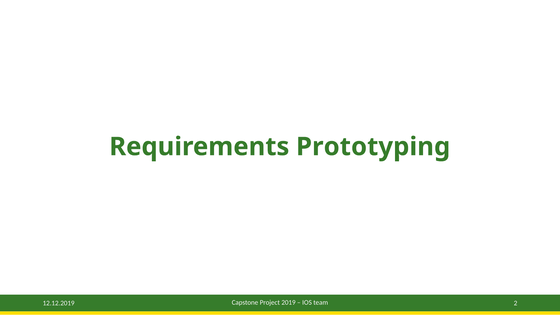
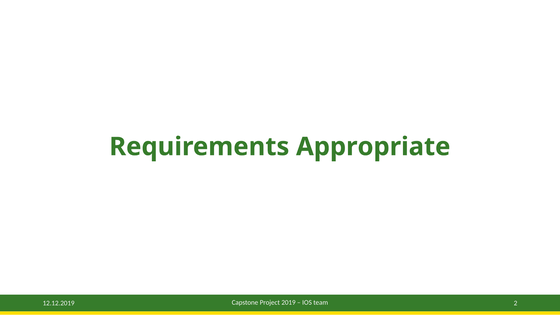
Prototyping: Prototyping -> Appropriate
